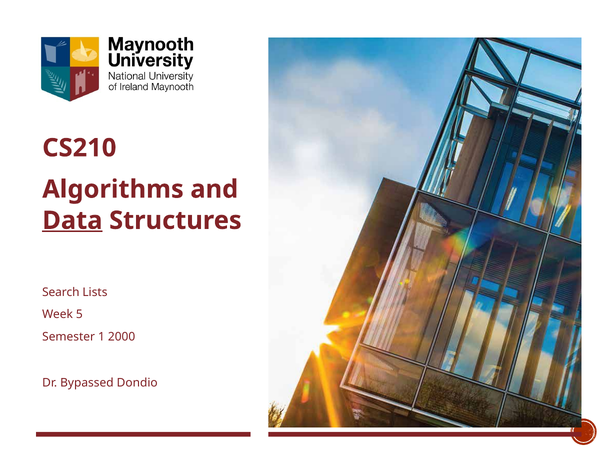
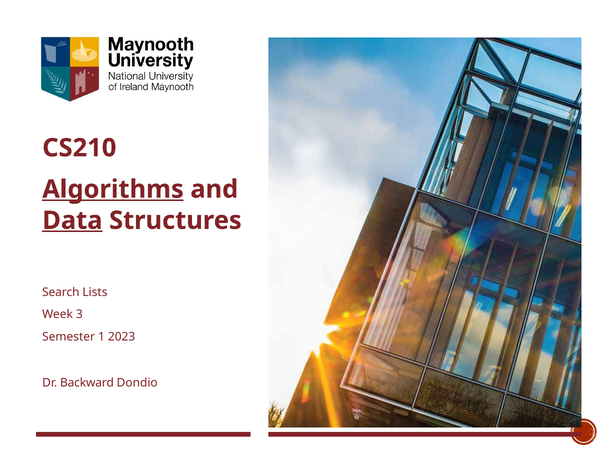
Algorithms underline: none -> present
5: 5 -> 3
2000: 2000 -> 2023
Bypassed: Bypassed -> Backward
